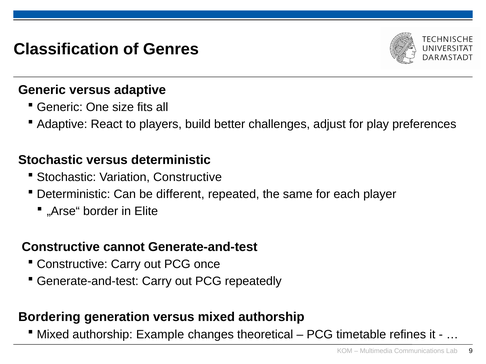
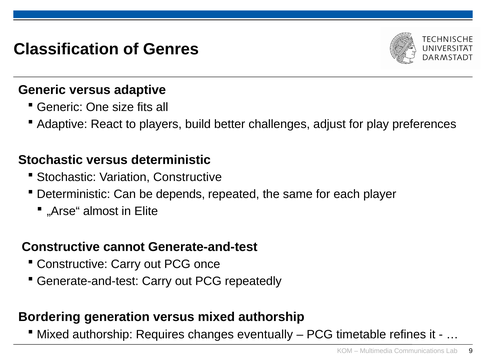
different: different -> depends
border: border -> almost
Example: Example -> Requires
theoretical: theoretical -> eventually
